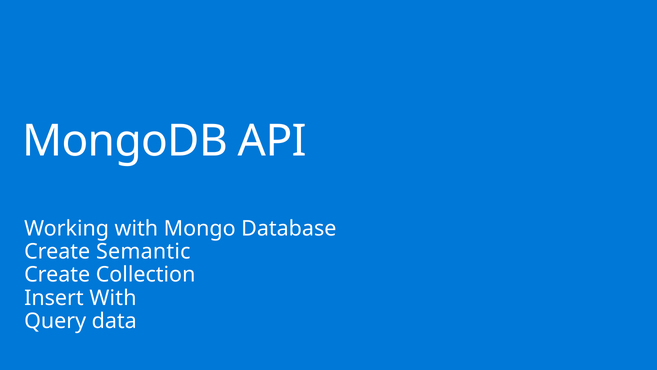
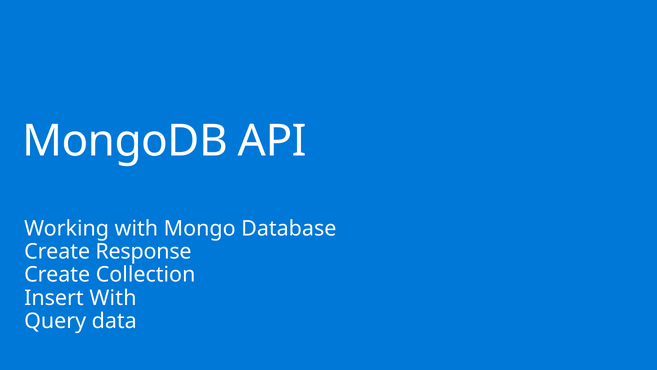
Semantic: Semantic -> Response
